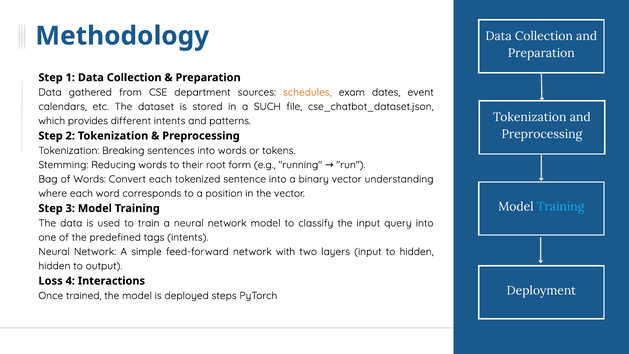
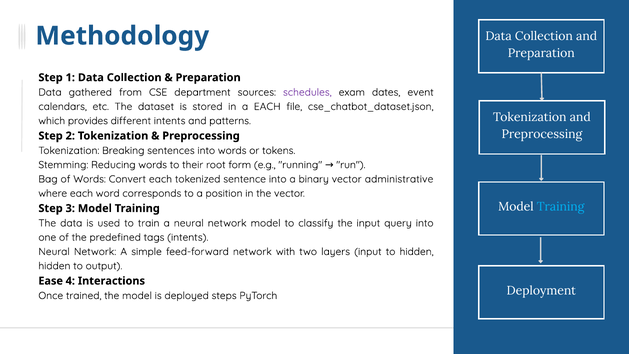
schedules colour: orange -> purple
a SUCH: SUCH -> EACH
understanding: understanding -> administrative
Loss: Loss -> Ease
